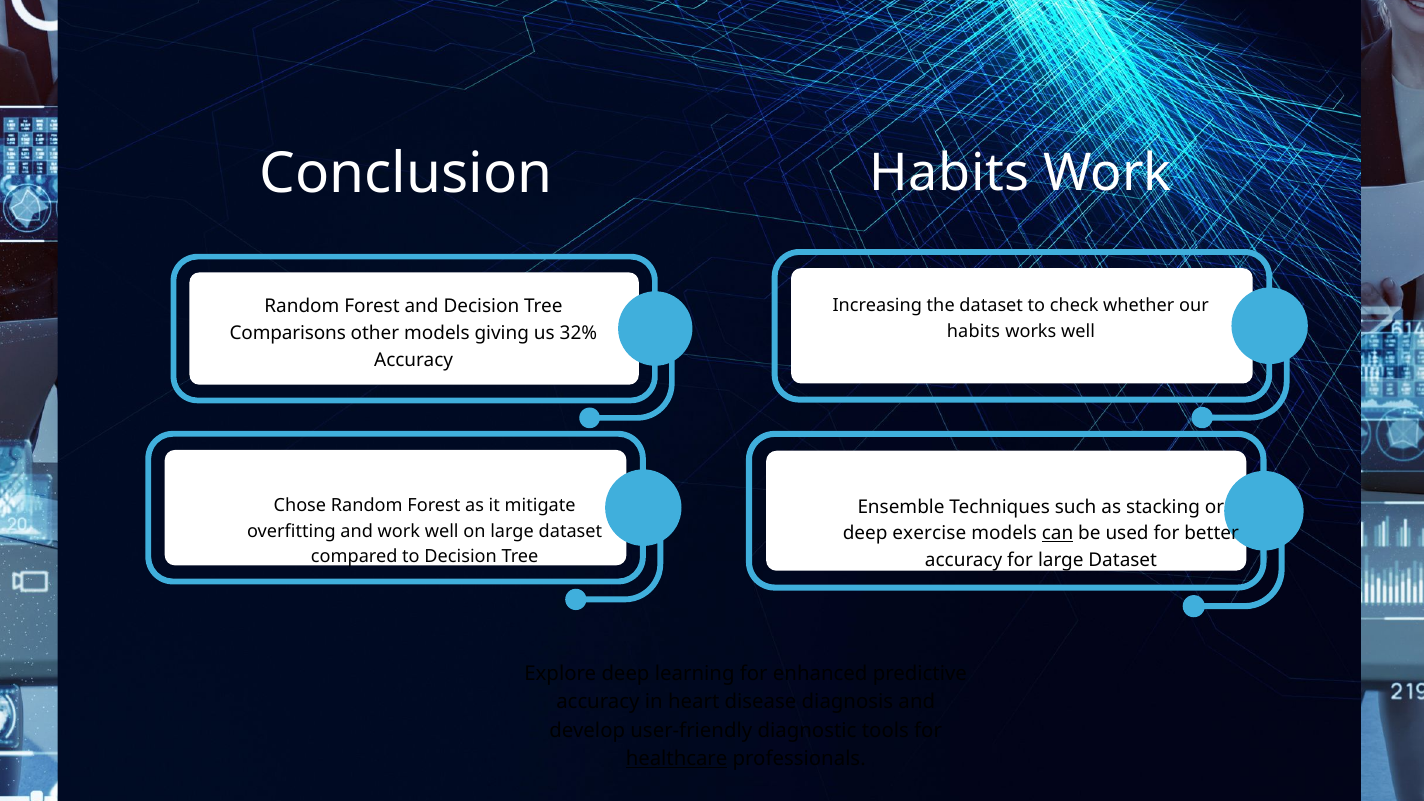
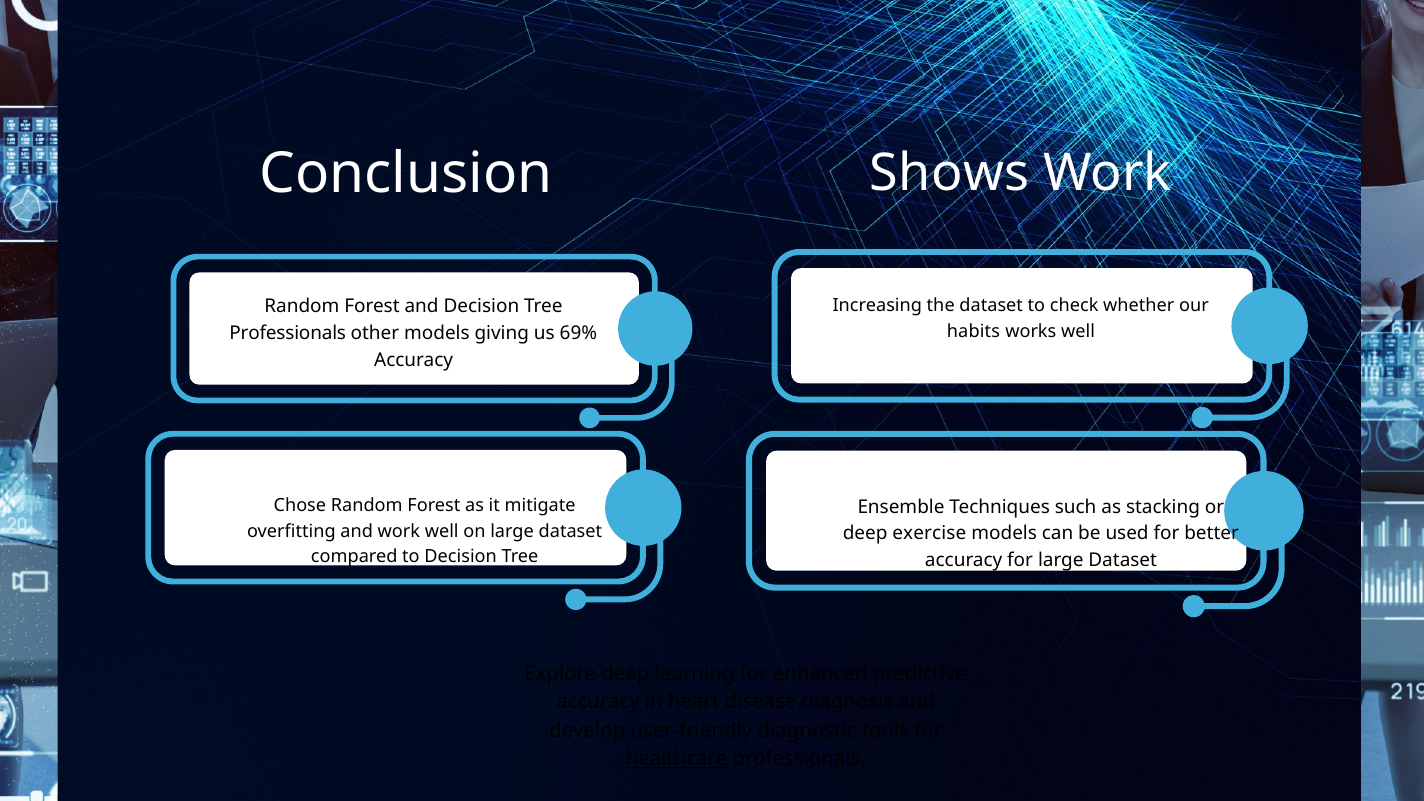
Habits at (950, 173): Habits -> Shows
Comparisons at (288, 333): Comparisons -> Professionals
32%: 32% -> 69%
can underline: present -> none
